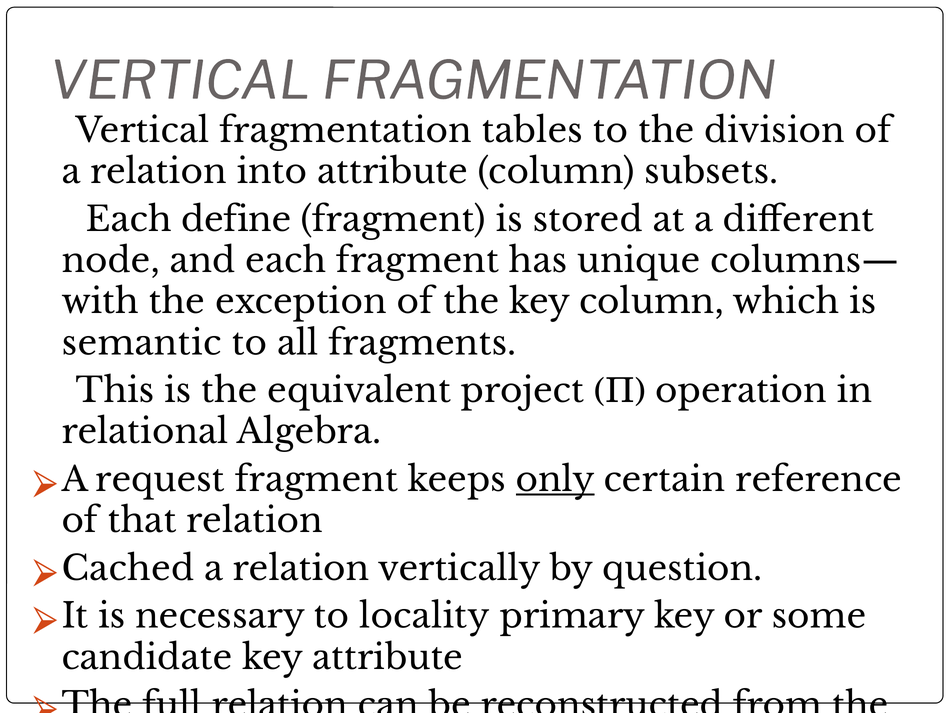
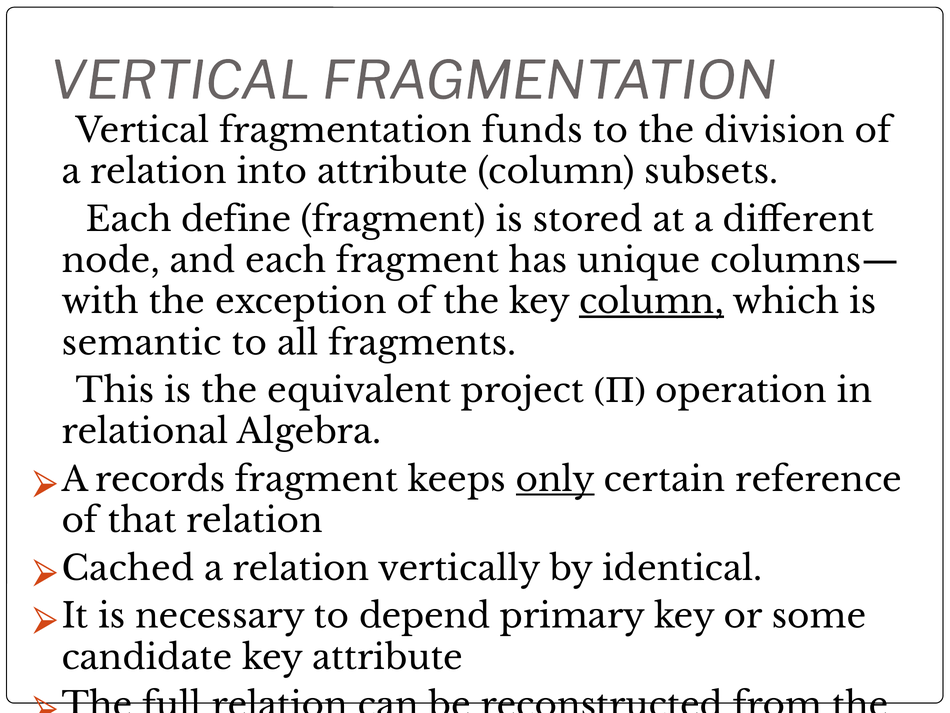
tables: tables -> funds
column at (651, 302) underline: none -> present
request: request -> records
question: question -> identical
locality: locality -> depend
